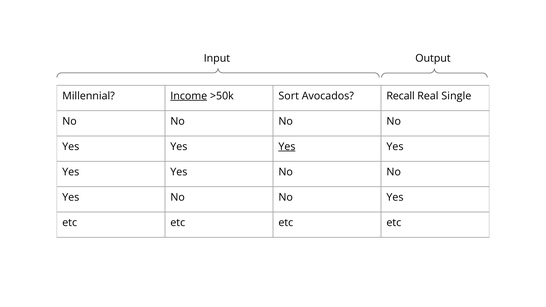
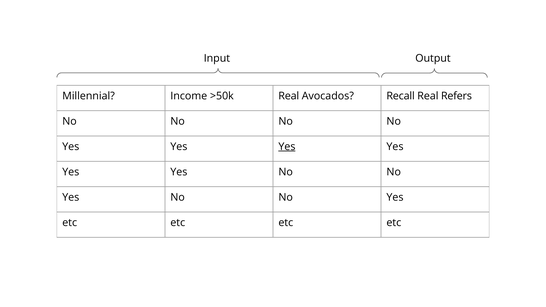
Income underline: present -> none
>50k Sort: Sort -> Real
Single: Single -> Refers
